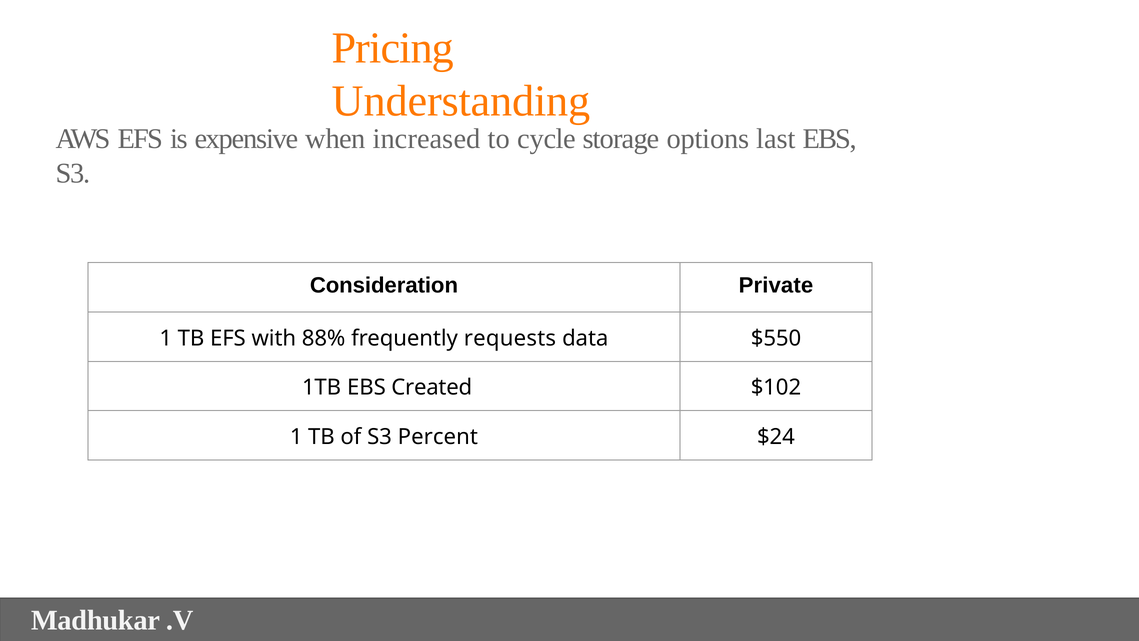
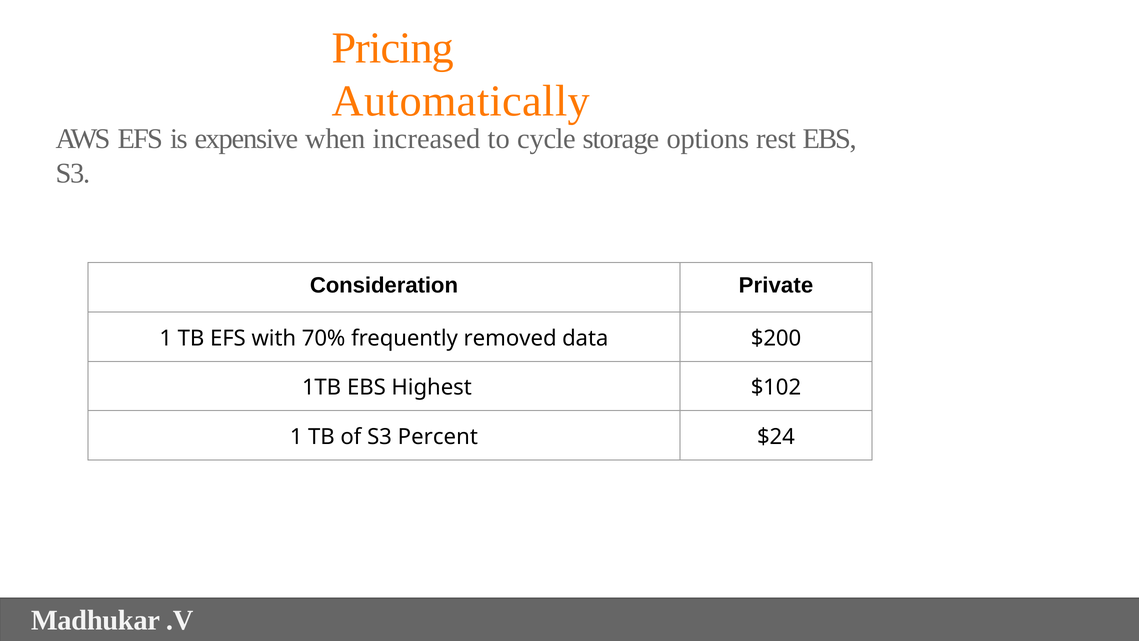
Understanding: Understanding -> Automatically
last: last -> rest
88%: 88% -> 70%
requests: requests -> removed
$550: $550 -> $200
Created: Created -> Highest
